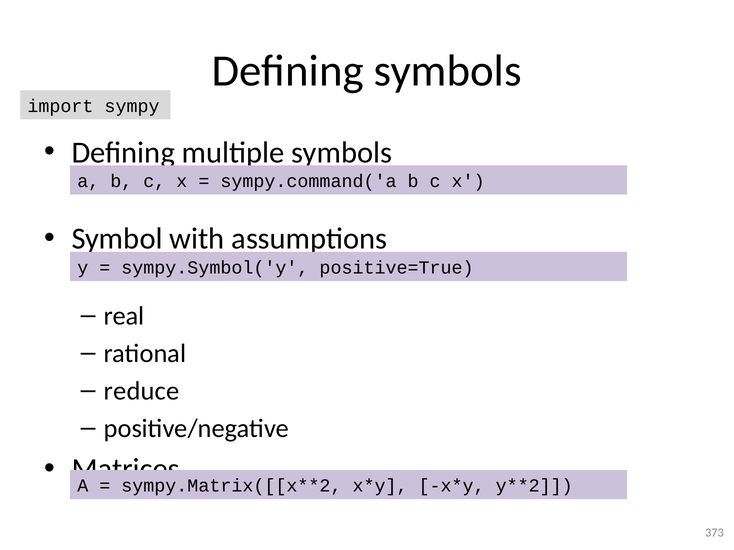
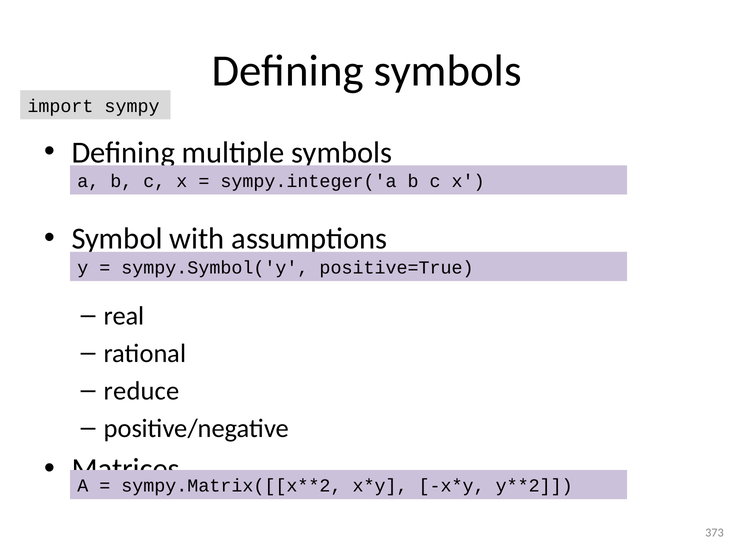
sympy.command('a: sympy.command('a -> sympy.integer('a
